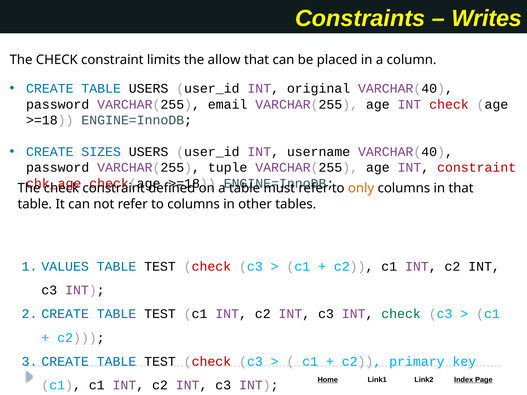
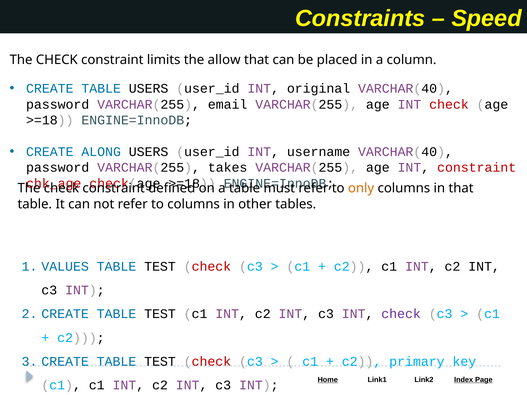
Writes: Writes -> Speed
SIZES: SIZES -> ALONG
tuple: tuple -> takes
check at (401, 314) colour: green -> purple
